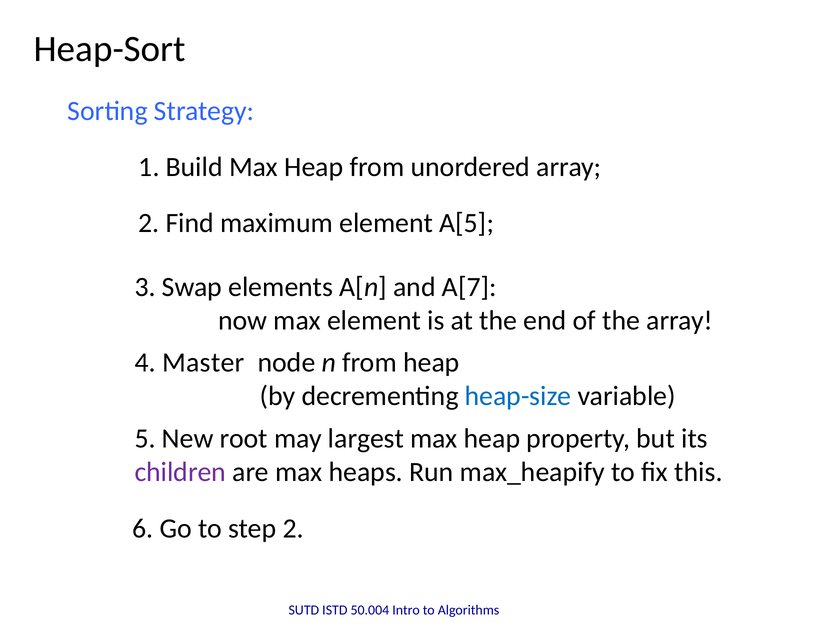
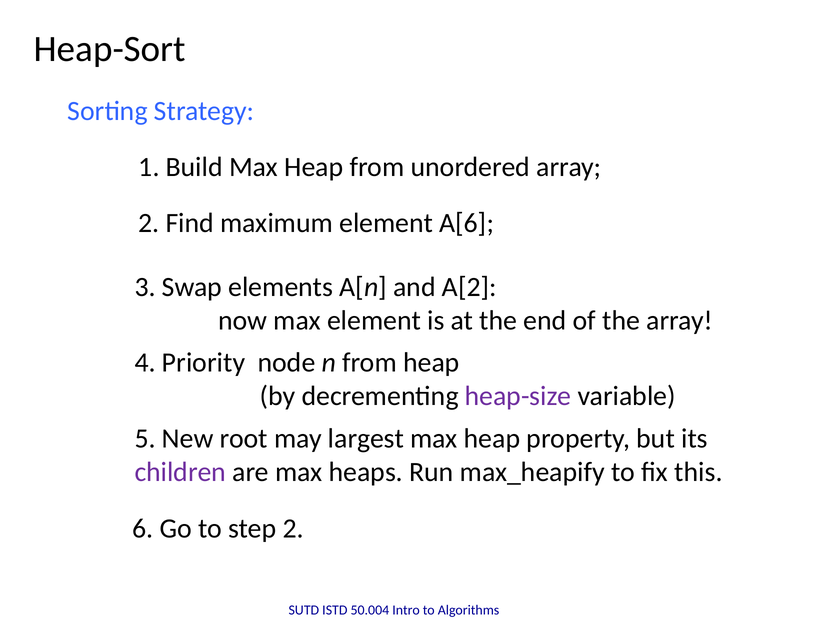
A[5: A[5 -> A[6
A[7: A[7 -> A[2
Master: Master -> Priority
heap-size colour: blue -> purple
